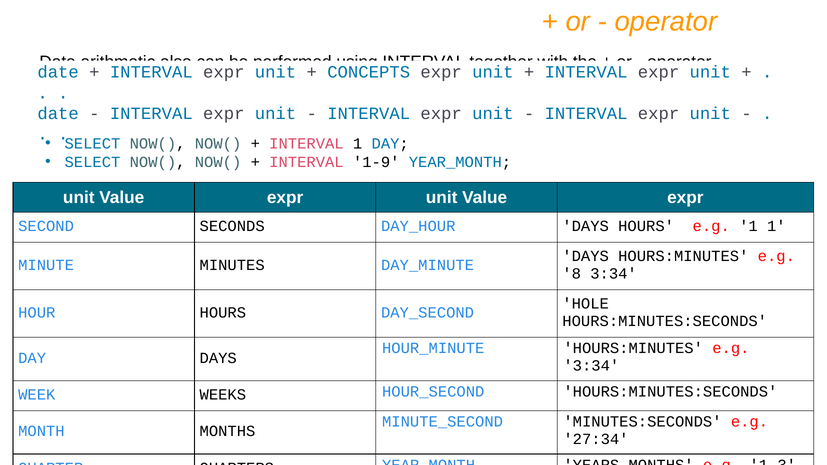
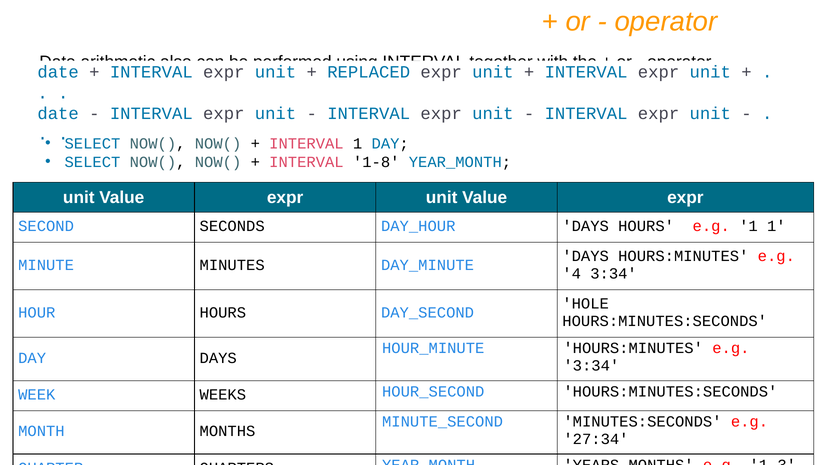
CONCEPTS: CONCEPTS -> REPLACED
1-9: 1-9 -> 1-8
8: 8 -> 4
